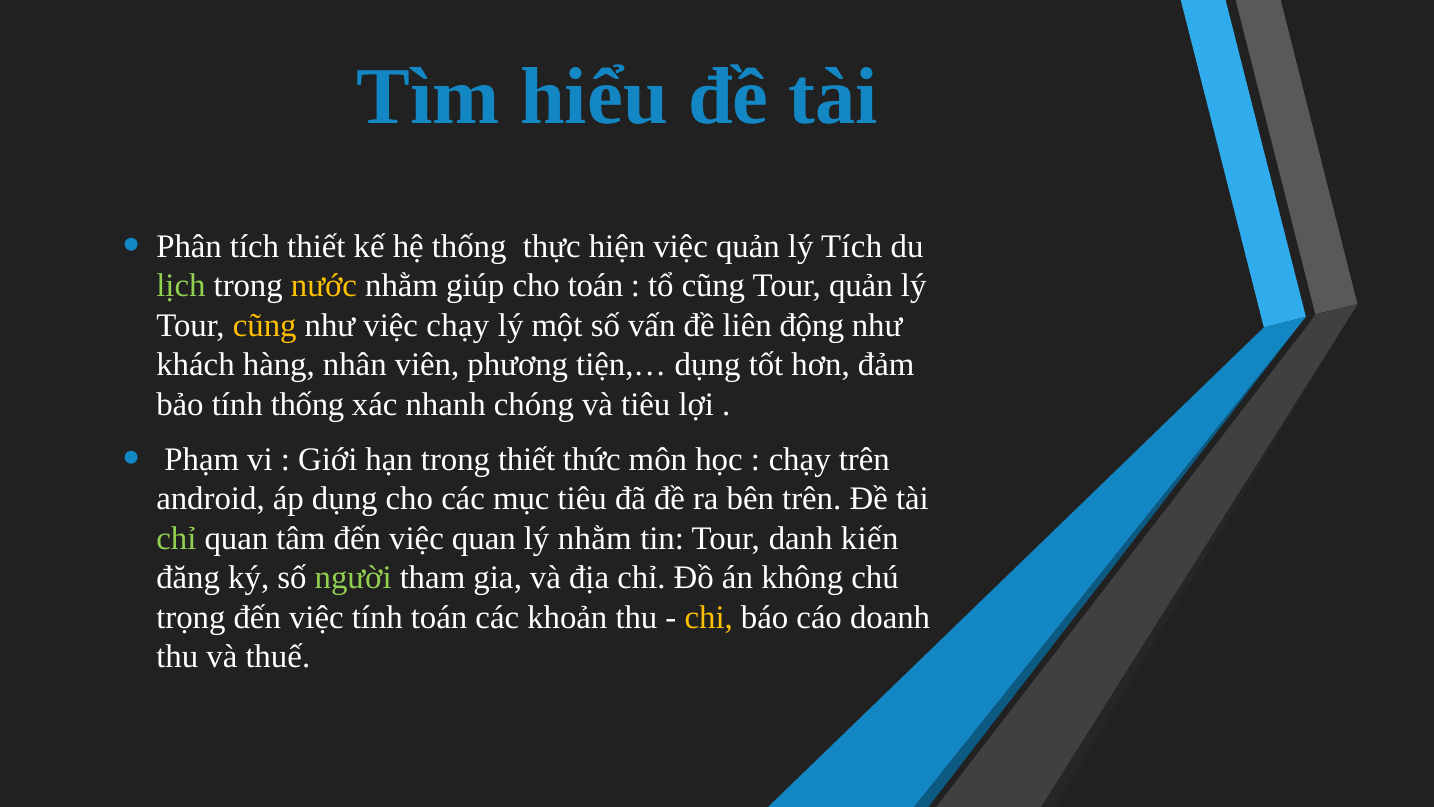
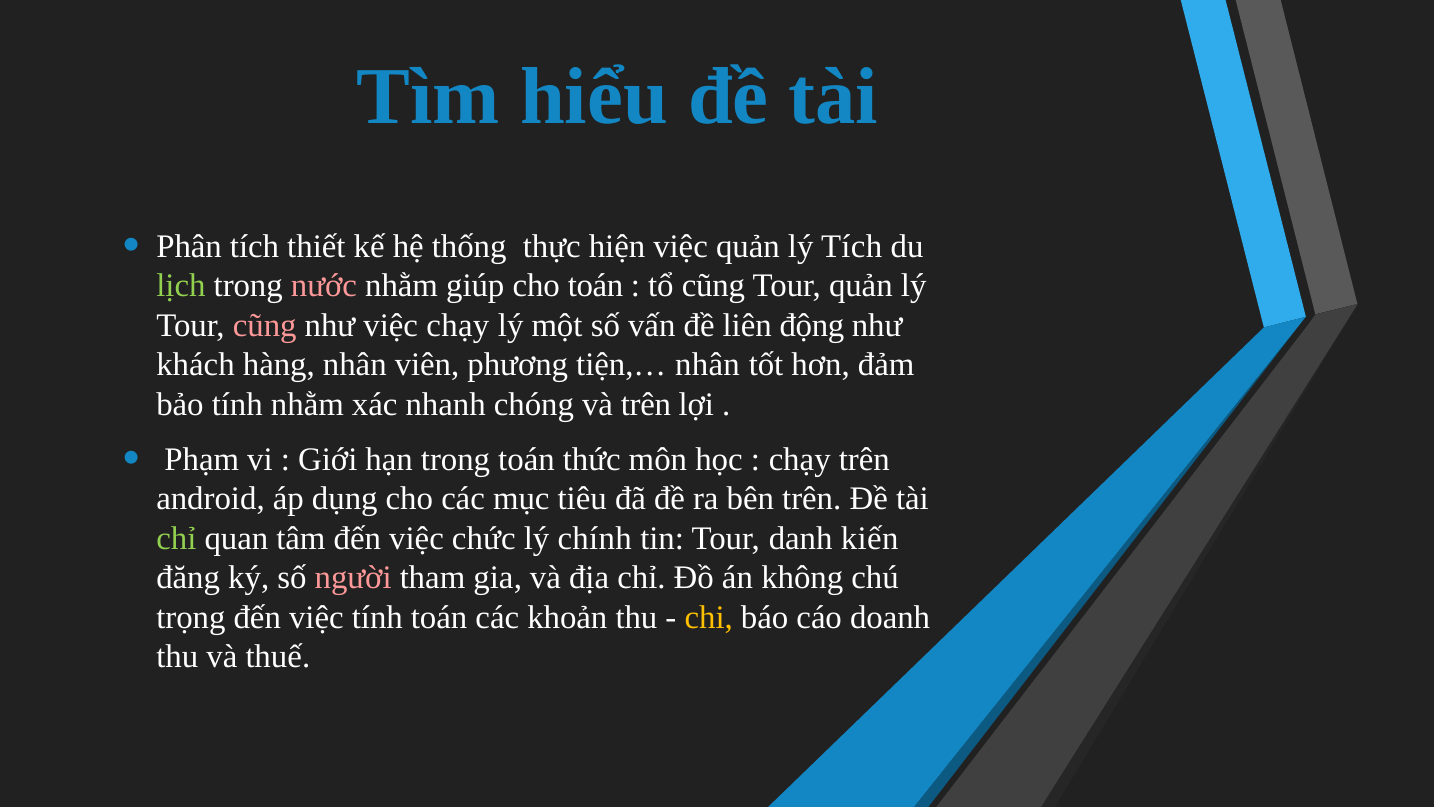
nước colour: yellow -> pink
cũng at (265, 325) colour: yellow -> pink
tiện,… dụng: dụng -> nhân
tính thống: thống -> nhằm
và tiêu: tiêu -> trên
trong thiết: thiết -> toán
việc quan: quan -> chức
lý nhằm: nhằm -> chính
người colour: light green -> pink
